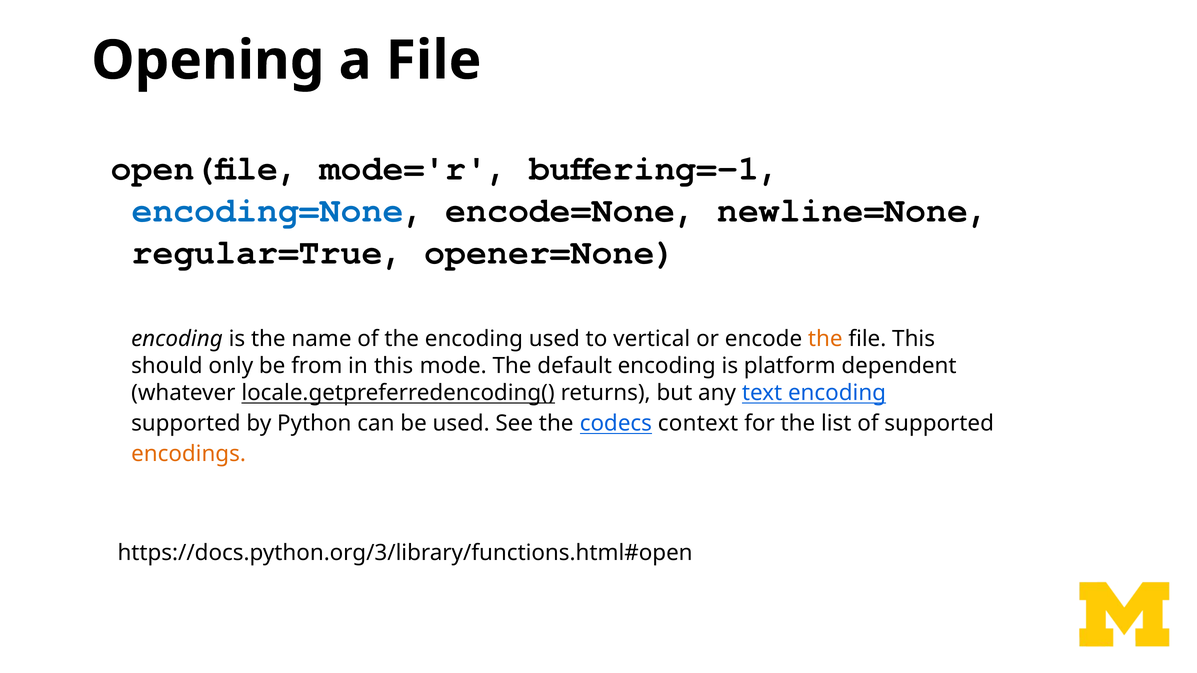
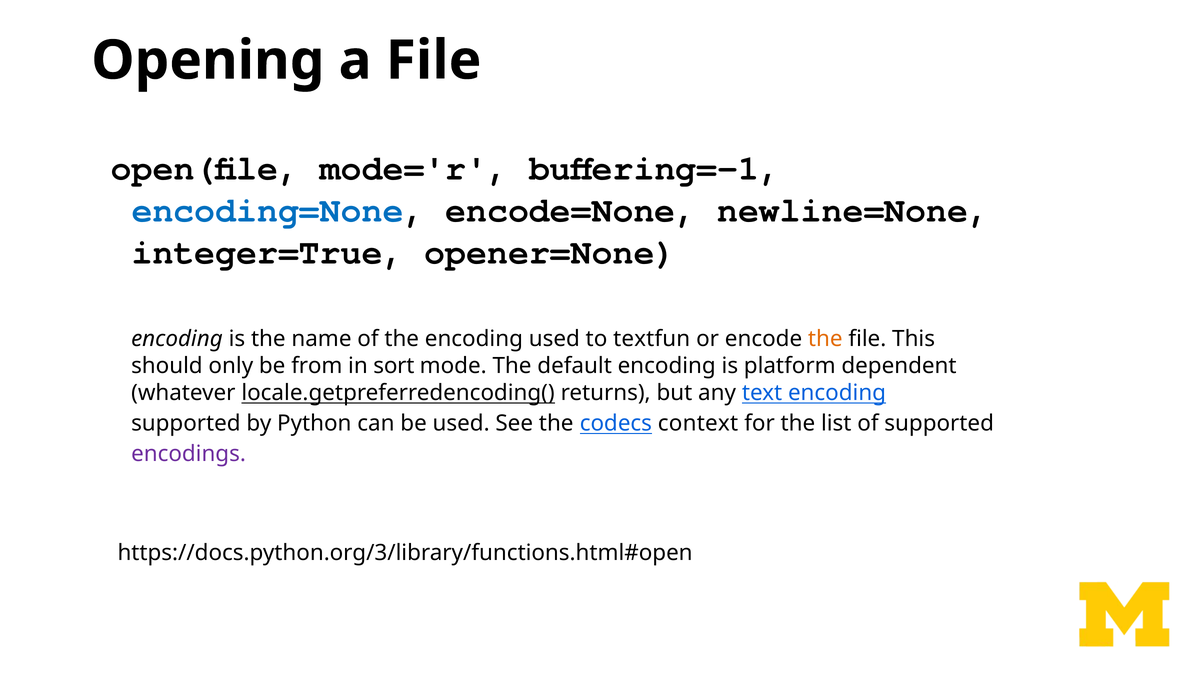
regular=True: regular=True -> integer=True
vertical: vertical -> textfun
in this: this -> sort
encodings colour: orange -> purple
